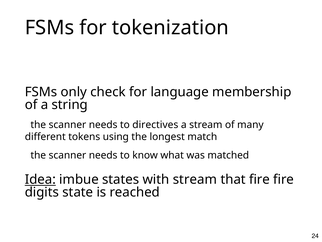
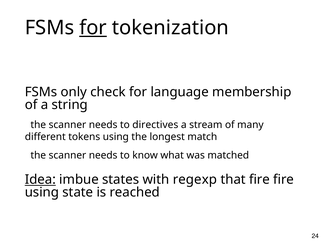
for at (93, 28) underline: none -> present
with stream: stream -> regexp
digits at (42, 192): digits -> using
